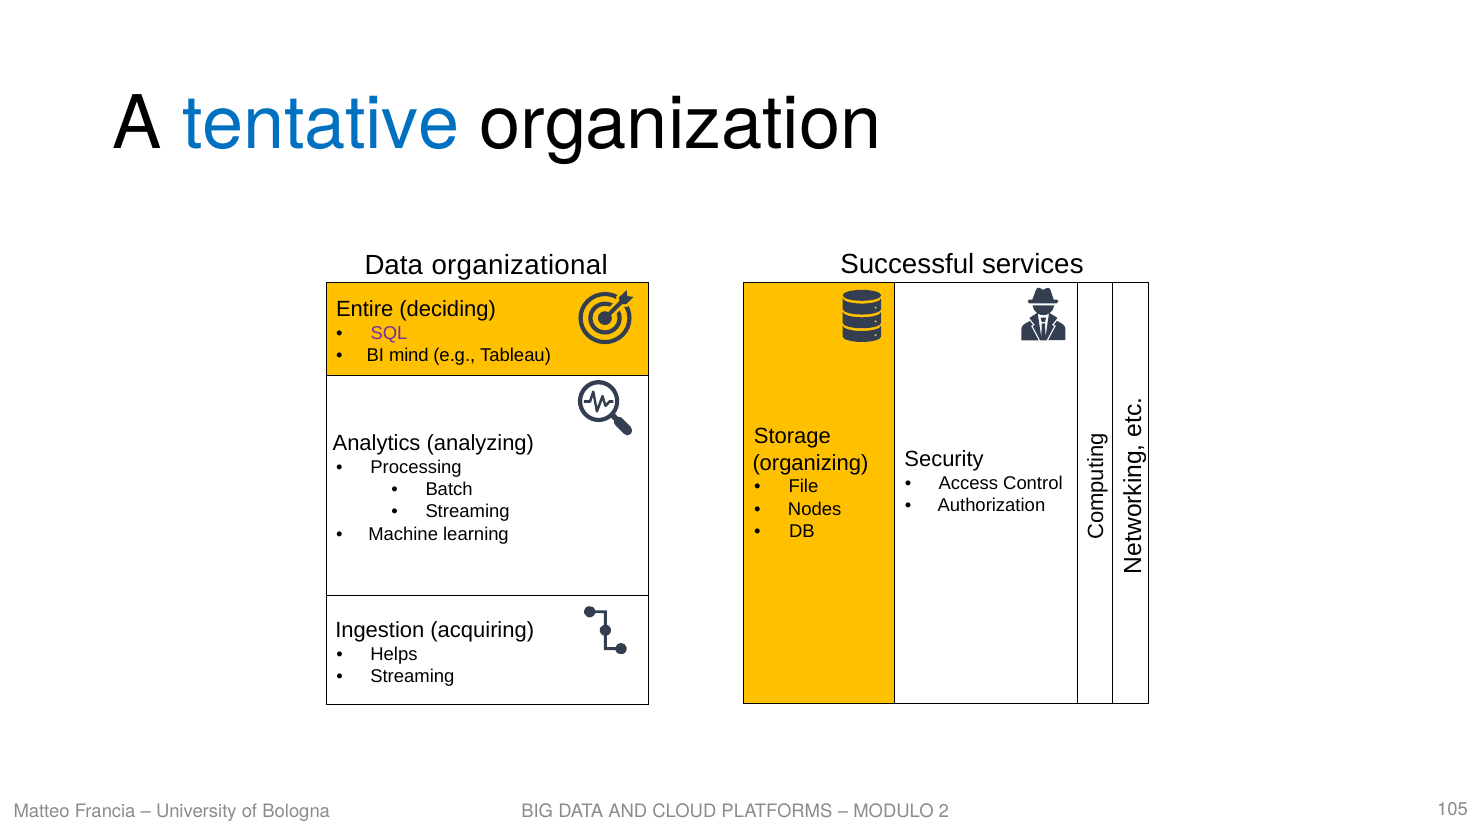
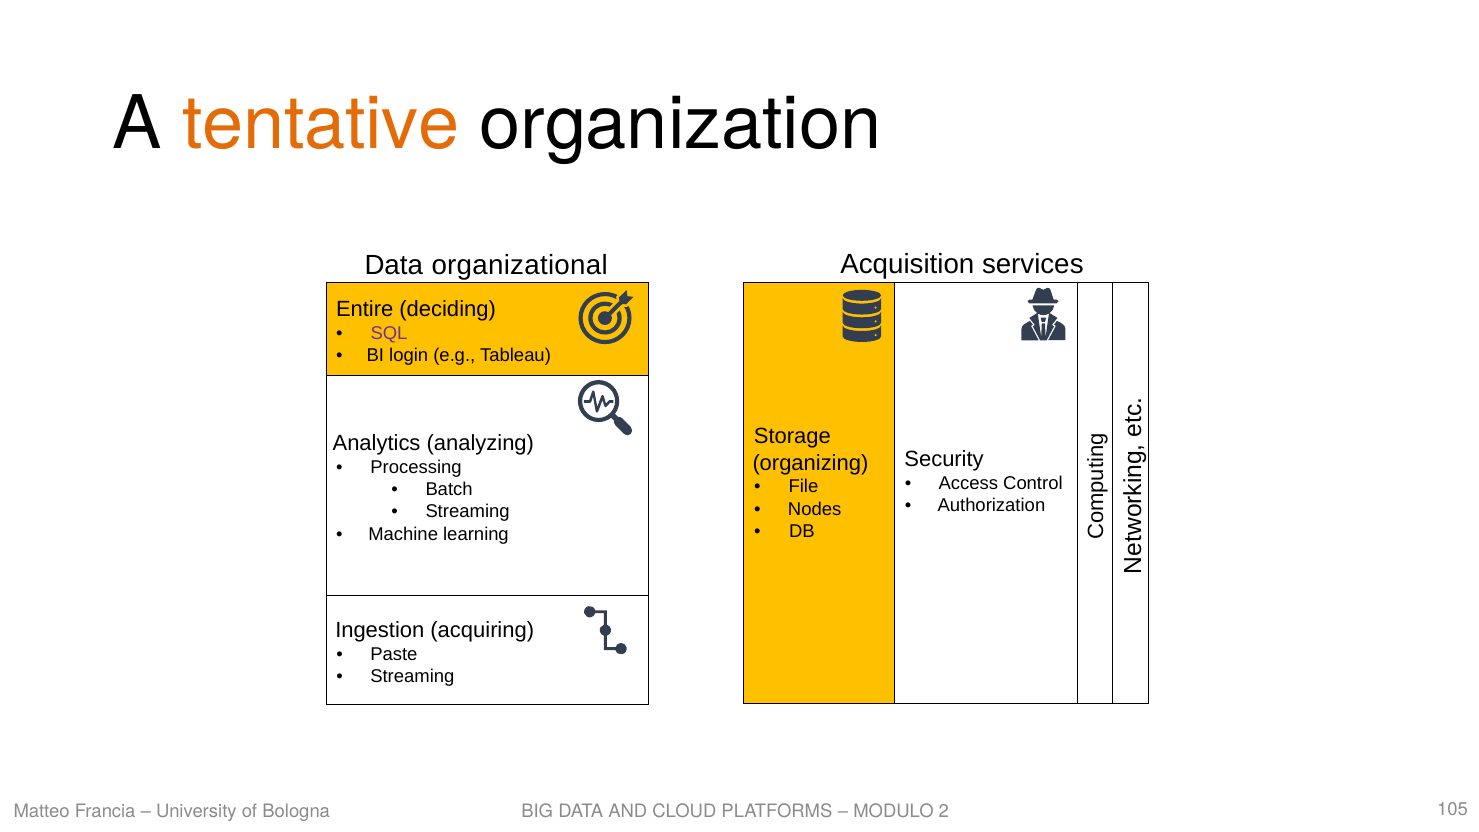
tentative colour: blue -> orange
Successful: Successful -> Acquisition
mind: mind -> login
Helps: Helps -> Paste
